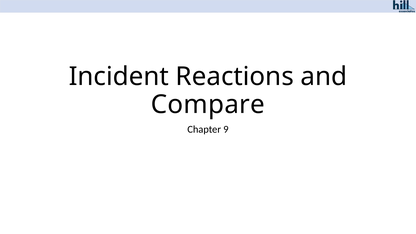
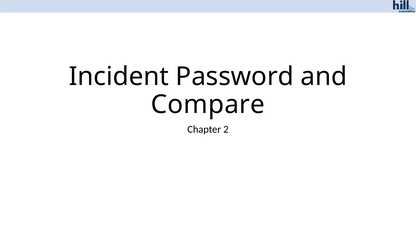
Reactions: Reactions -> Password
9: 9 -> 2
